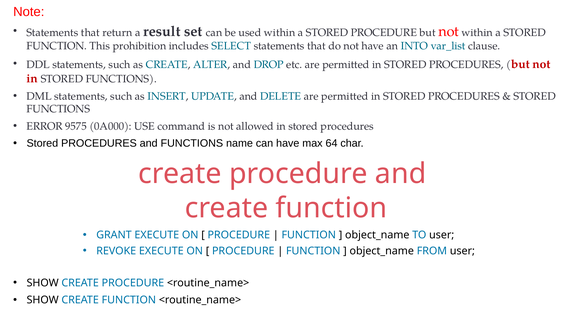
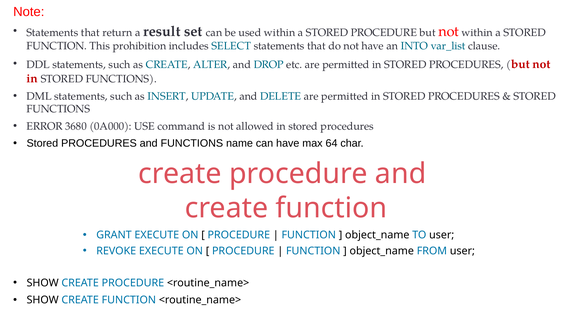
9575: 9575 -> 3680
